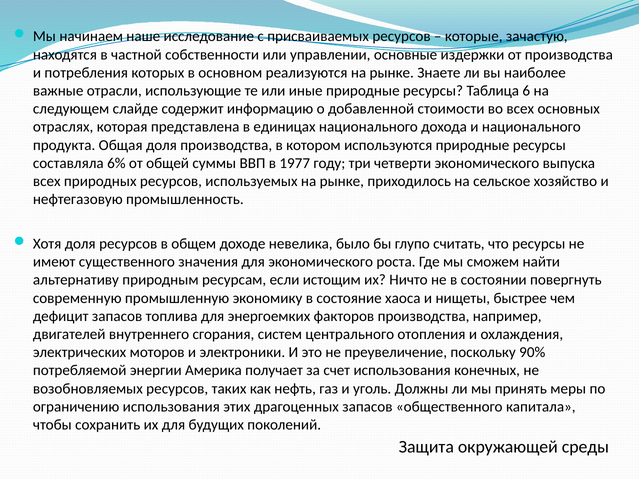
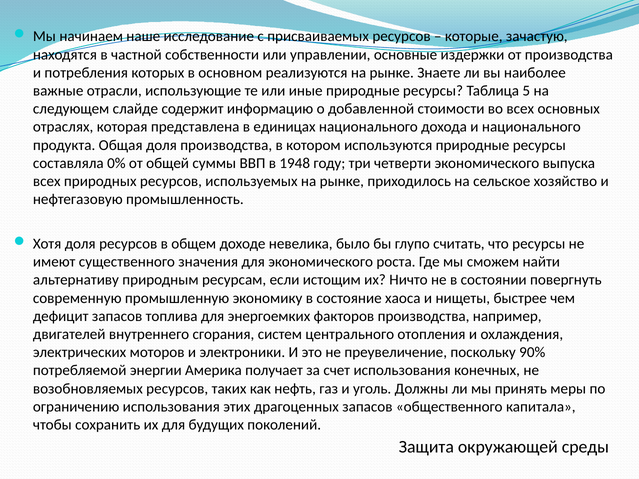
6: 6 -> 5
6%: 6% -> 0%
1977: 1977 -> 1948
